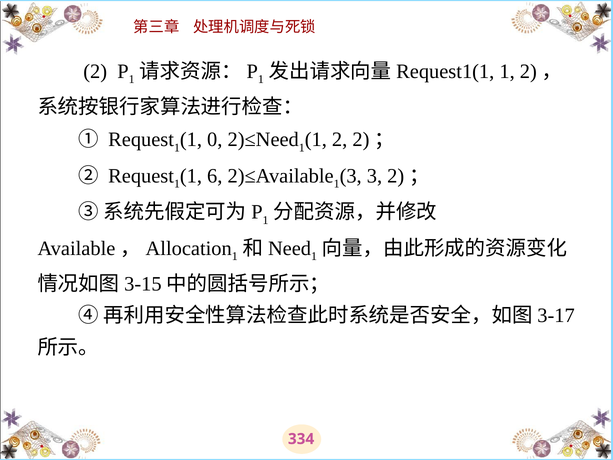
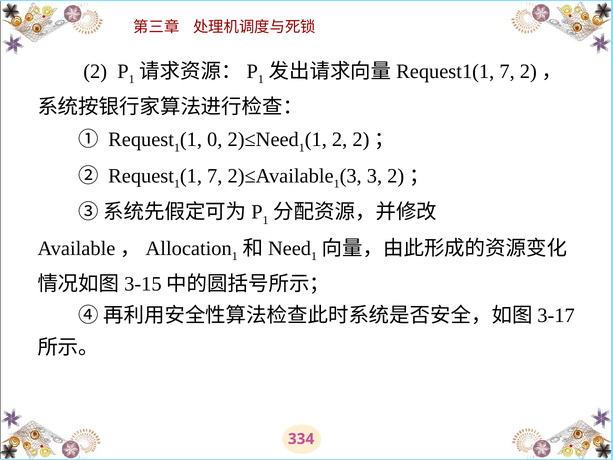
1 at (507, 72): 1 -> 7
6 at (215, 176): 6 -> 7
